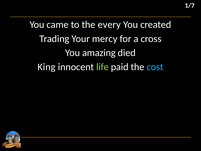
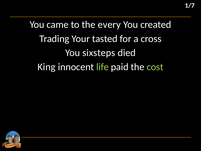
mercy: mercy -> tasted
amazing: amazing -> sixsteps
cost colour: light blue -> light green
